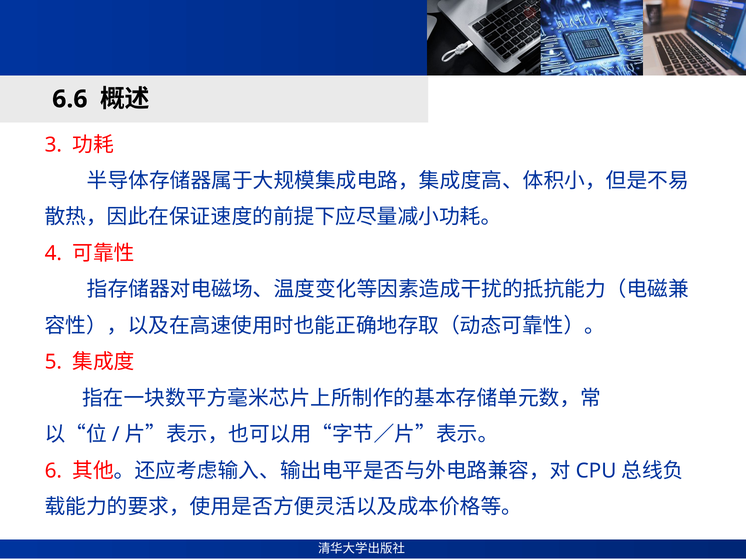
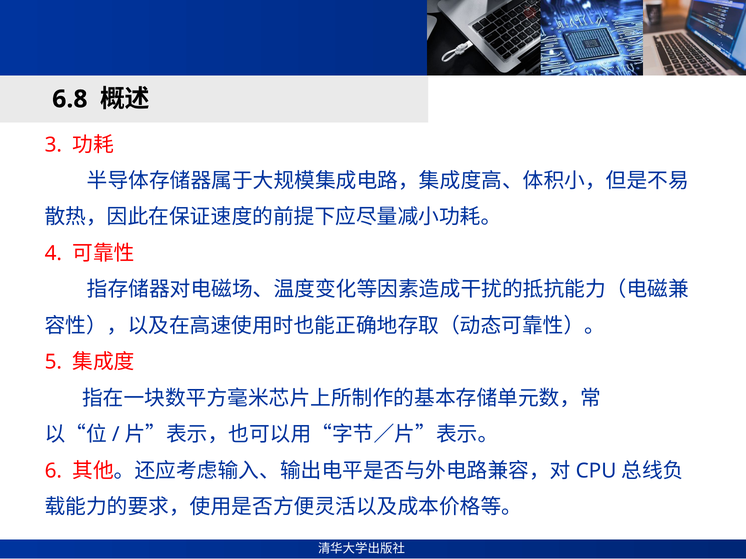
6.6: 6.6 -> 6.8
